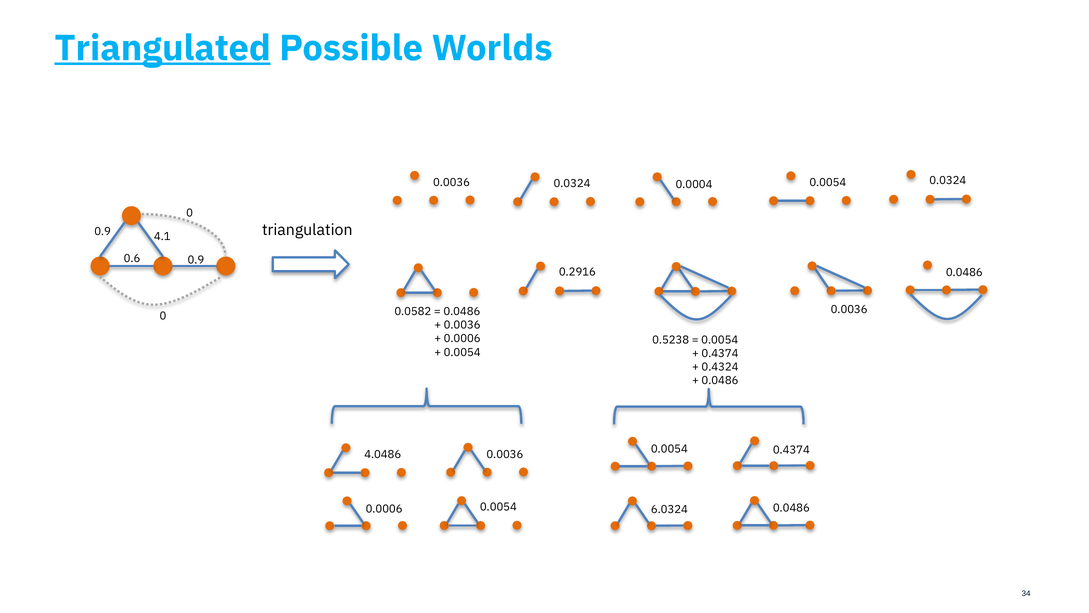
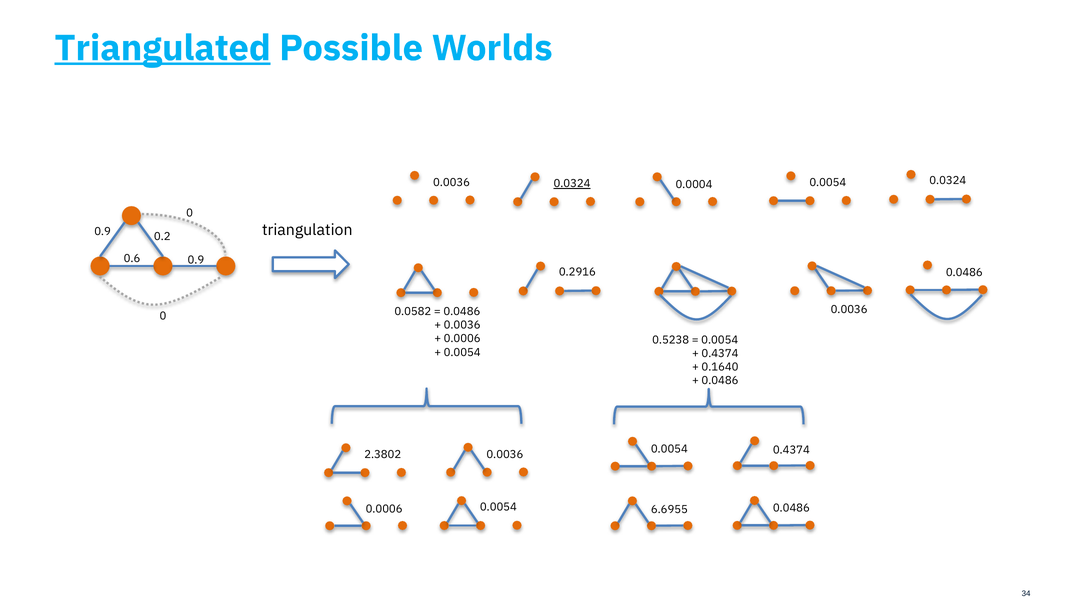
0.0324 at (572, 184) underline: none -> present
4.1: 4.1 -> 0.2
0.4324: 0.4324 -> 0.1640
4.0486: 4.0486 -> 2.3802
6.0324: 6.0324 -> 6.6955
